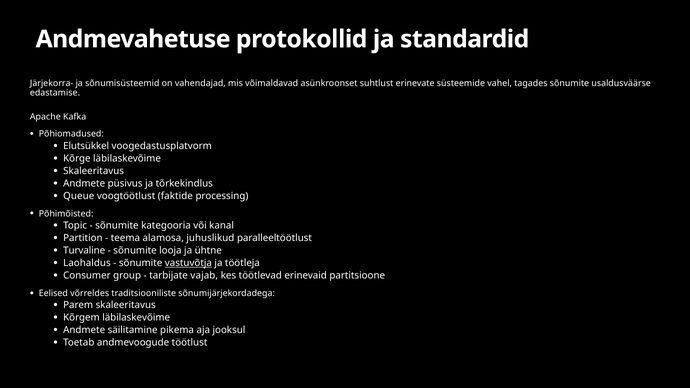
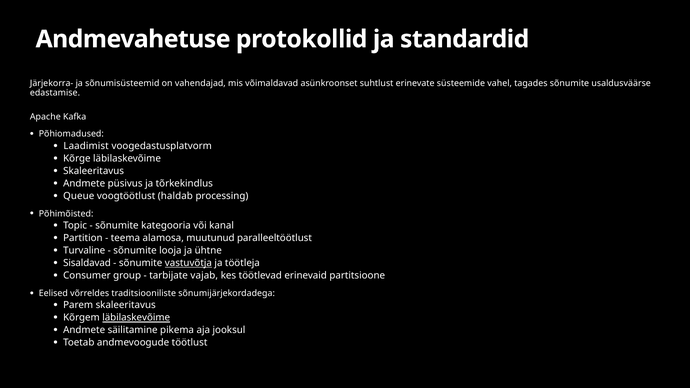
Elutsükkel: Elutsükkel -> Laadimist
faktide: faktide -> haldab
juhuslikud: juhuslikud -> muutunud
Laohaldus: Laohaldus -> Sisaldavad
läbilaskevõime at (136, 318) underline: none -> present
